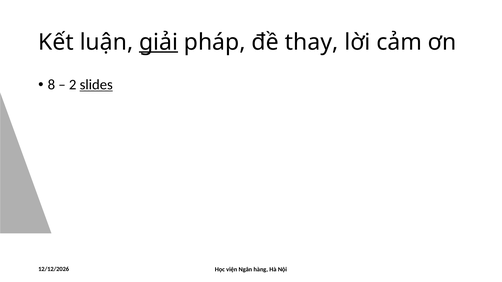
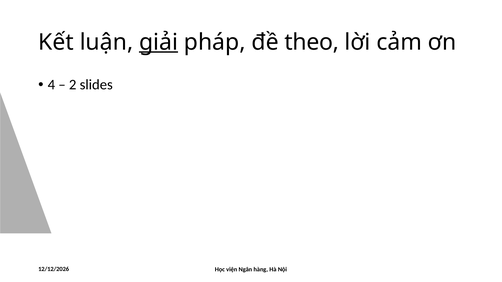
thay: thay -> theo
8: 8 -> 4
slides underline: present -> none
